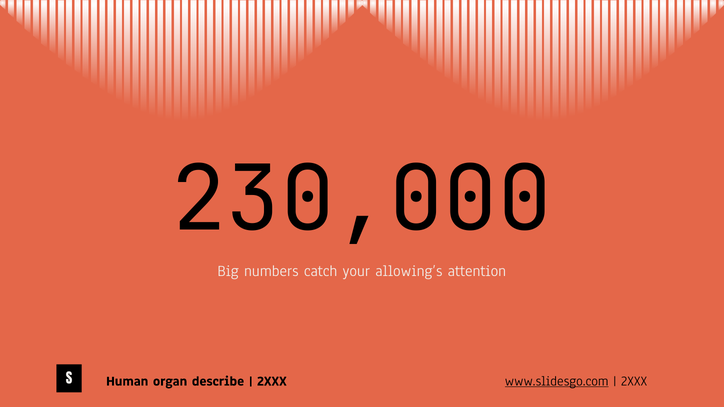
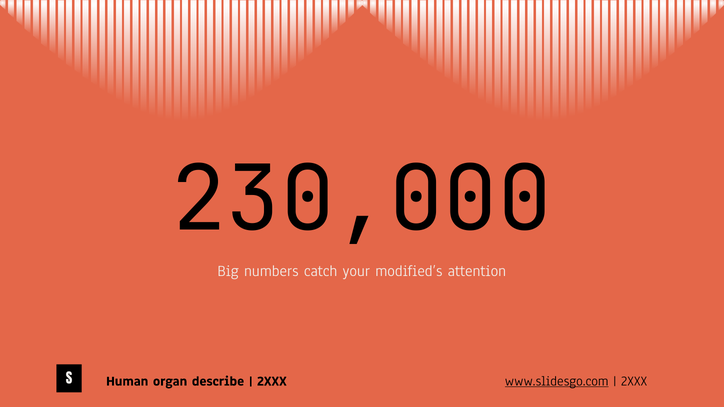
allowing’s: allowing’s -> modified’s
